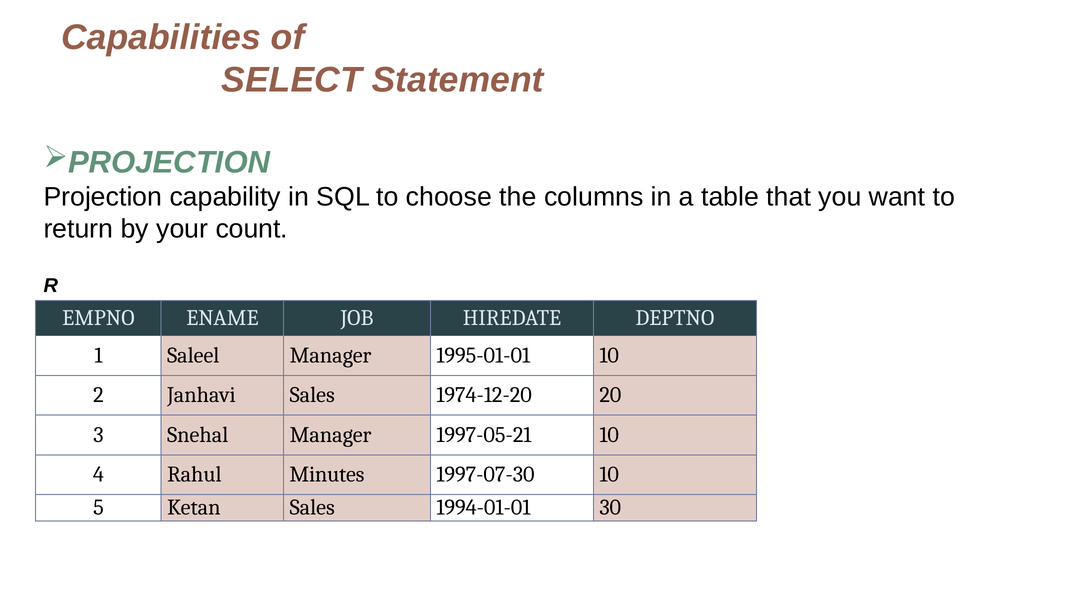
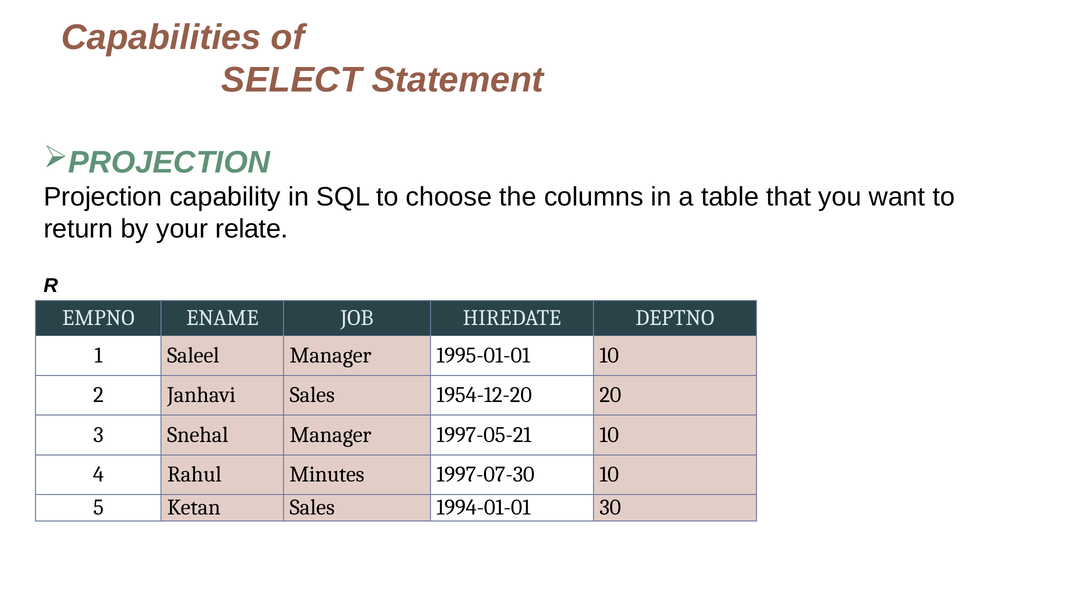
count: count -> relate
1974-12-20: 1974-12-20 -> 1954-12-20
